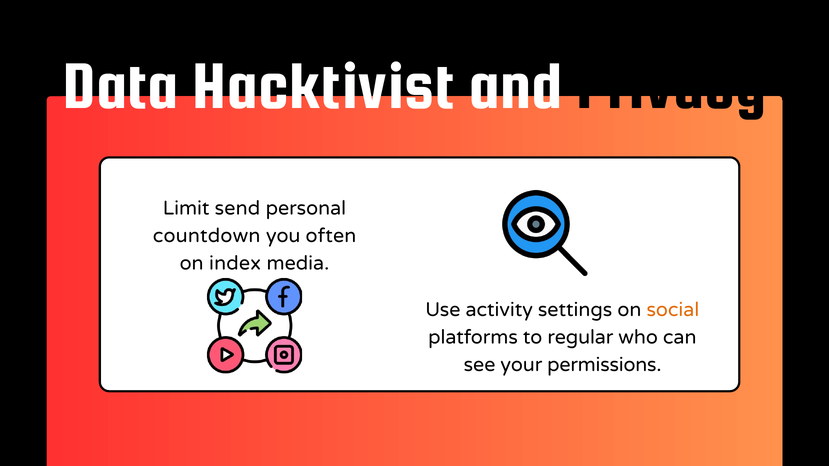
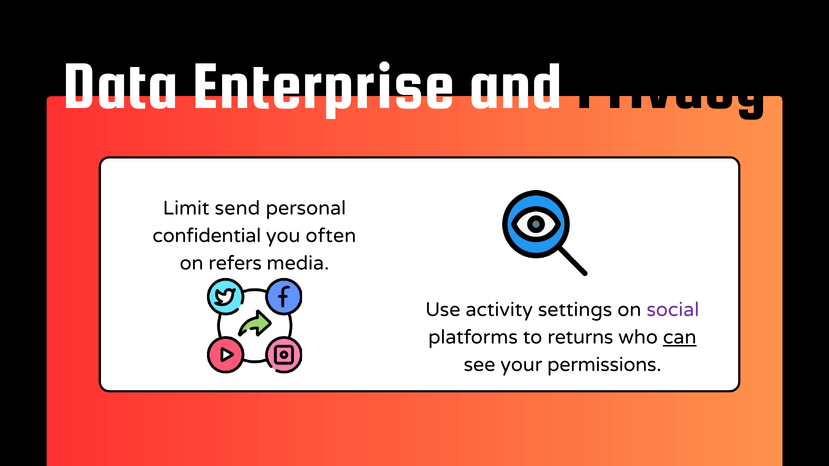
Hacktivist: Hacktivist -> Enterprise
countdown: countdown -> confidential
index: index -> refers
social colour: orange -> purple
regular: regular -> returns
can underline: none -> present
